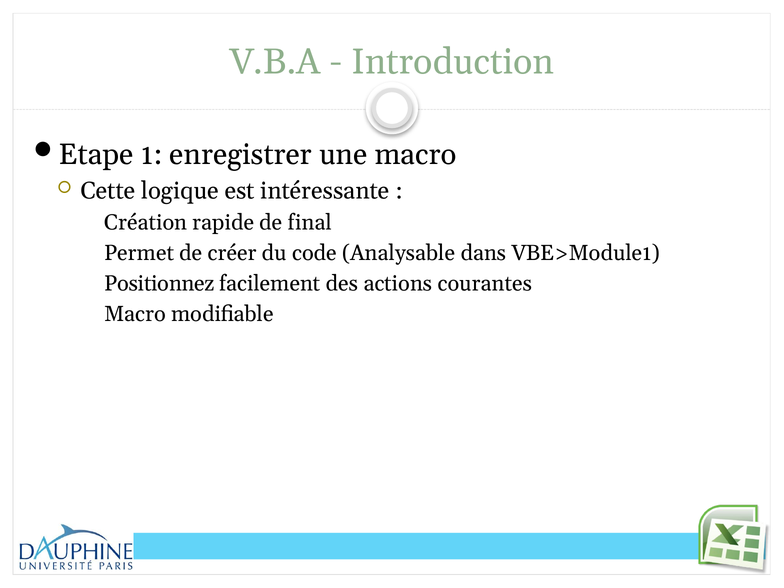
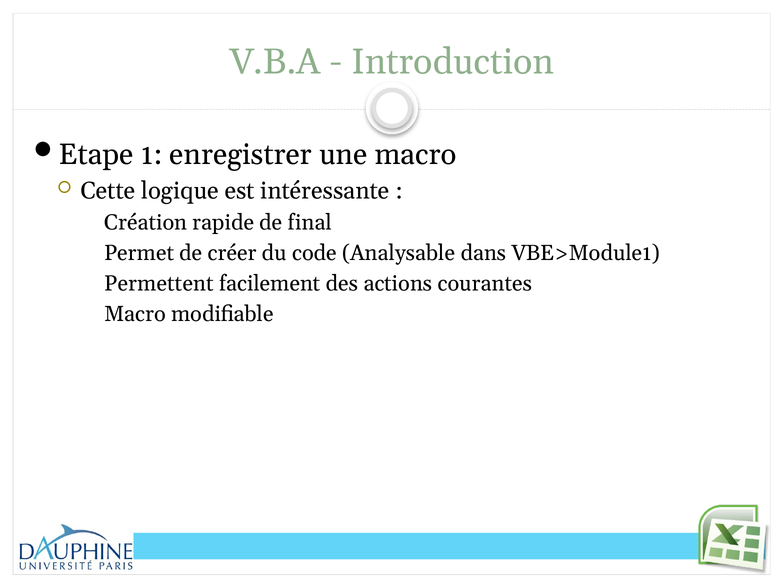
Positionnez: Positionnez -> Permettent
